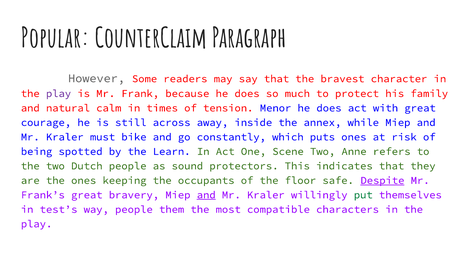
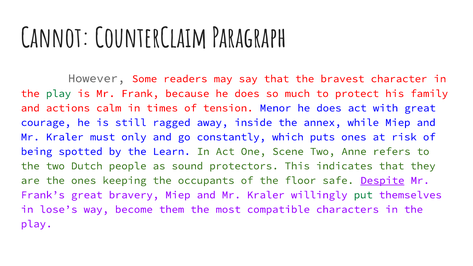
Popular: Popular -> Cannot
play at (59, 94) colour: purple -> green
natural: natural -> actions
across: across -> ragged
bike: bike -> only
and at (206, 195) underline: present -> none
test’s: test’s -> lose’s
way people: people -> become
